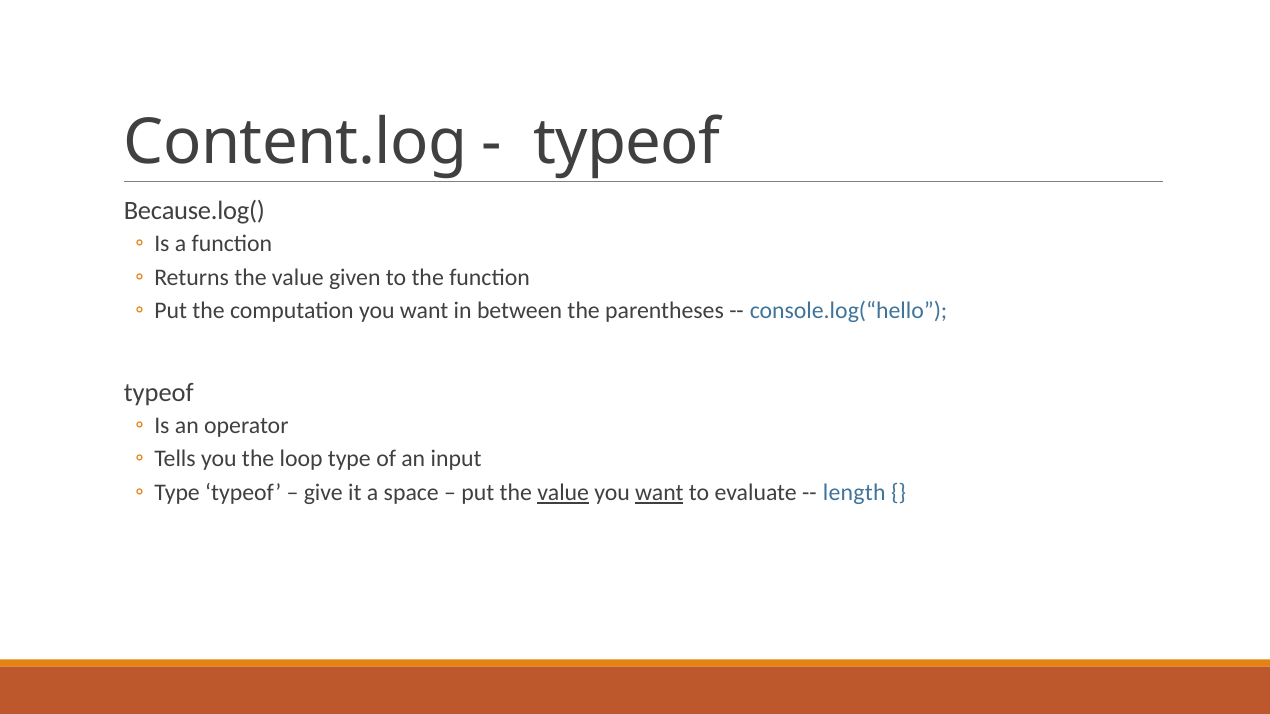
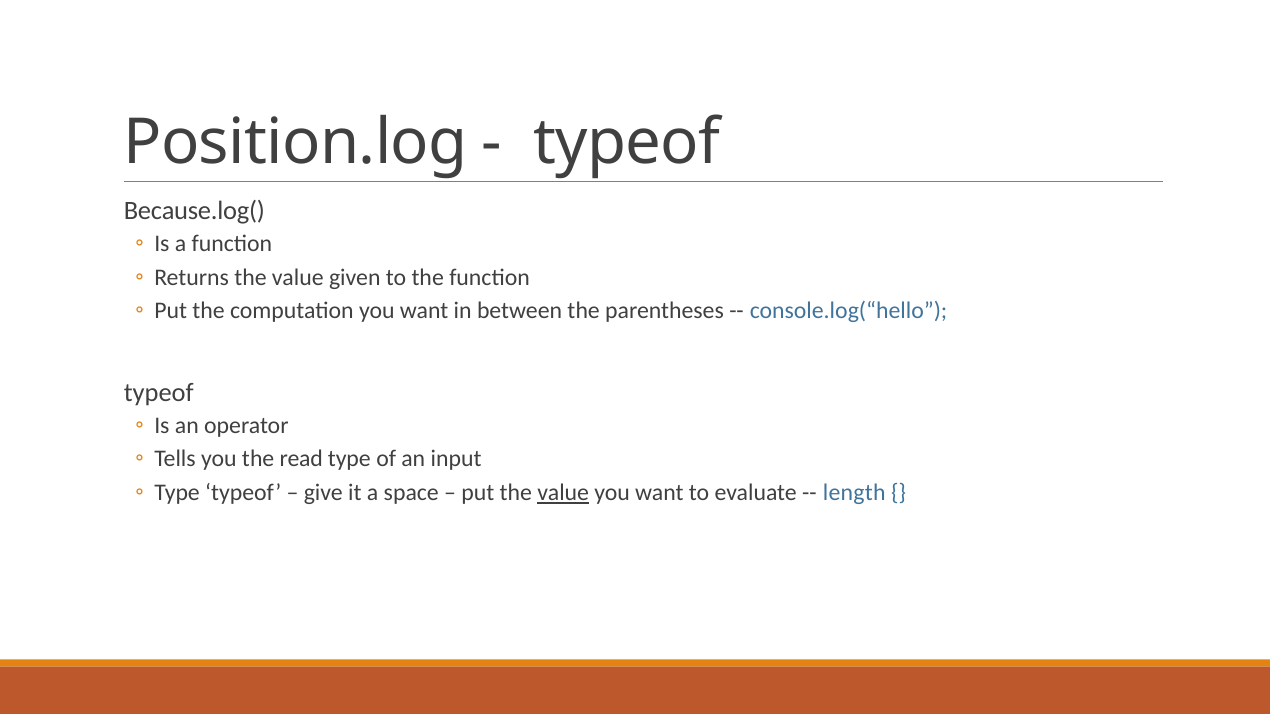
Content.log: Content.log -> Position.log
loop: loop -> read
want at (659, 493) underline: present -> none
